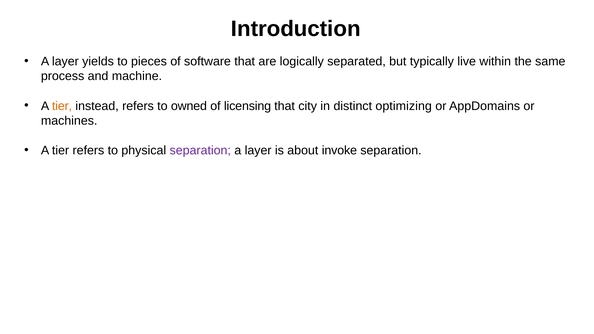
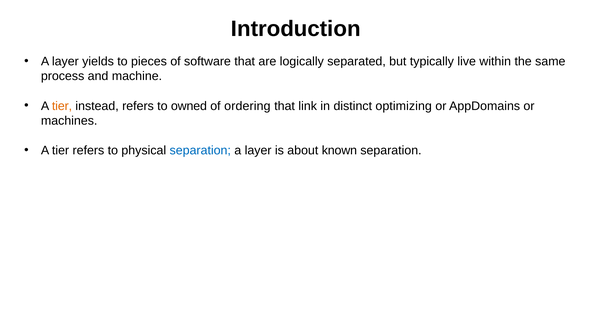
licensing: licensing -> ordering
city: city -> link
separation at (200, 151) colour: purple -> blue
invoke: invoke -> known
